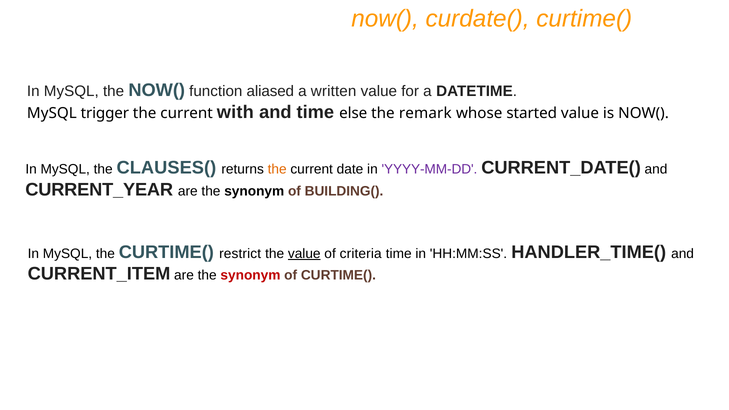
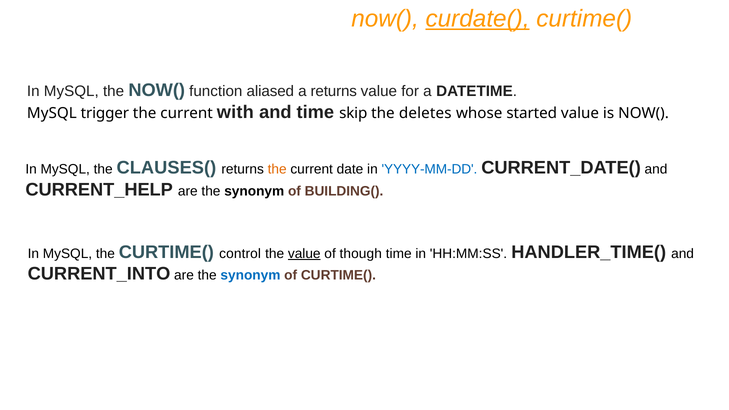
curdate( underline: none -> present
a written: written -> returns
else: else -> skip
remark: remark -> deletes
YYYY-MM-DD colour: purple -> blue
CURRENT_YEAR: CURRENT_YEAR -> CURRENT_HELP
restrict: restrict -> control
criteria: criteria -> though
CURRENT_ITEM: CURRENT_ITEM -> CURRENT_INTO
synonym at (250, 275) colour: red -> blue
